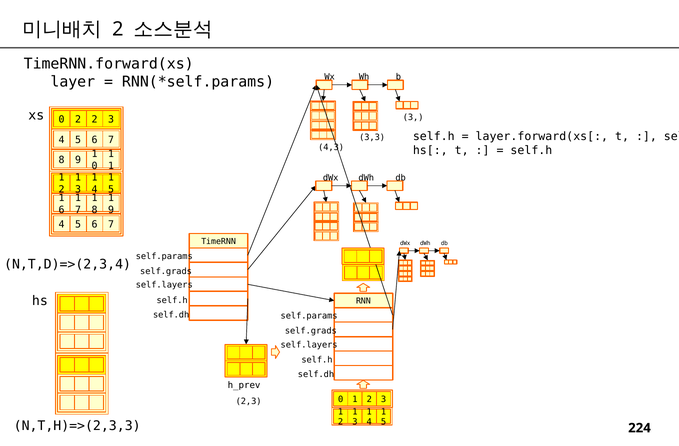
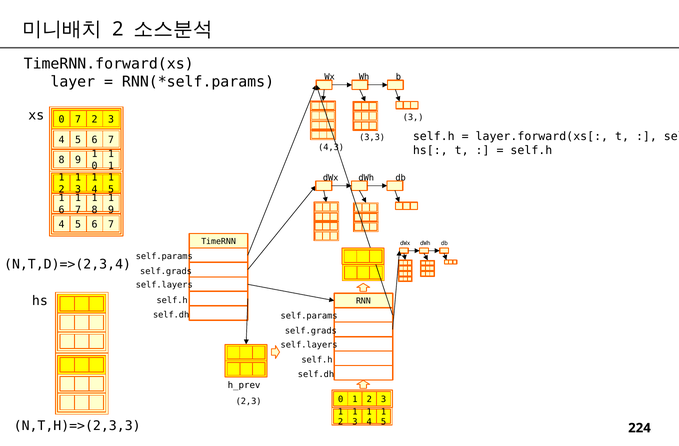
0 2: 2 -> 7
